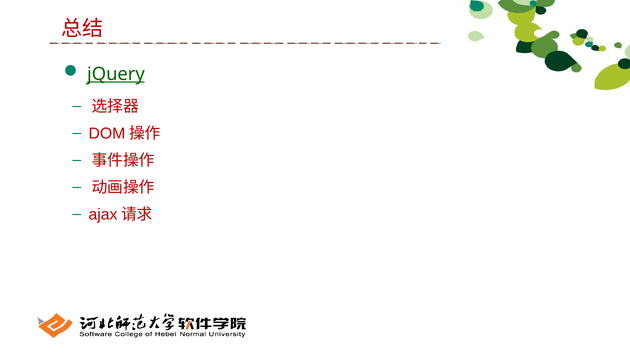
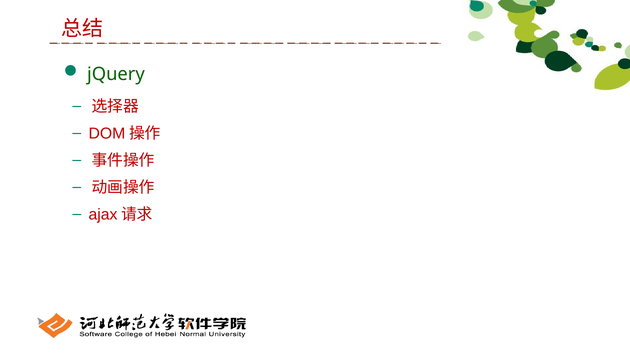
jQuery underline: present -> none
